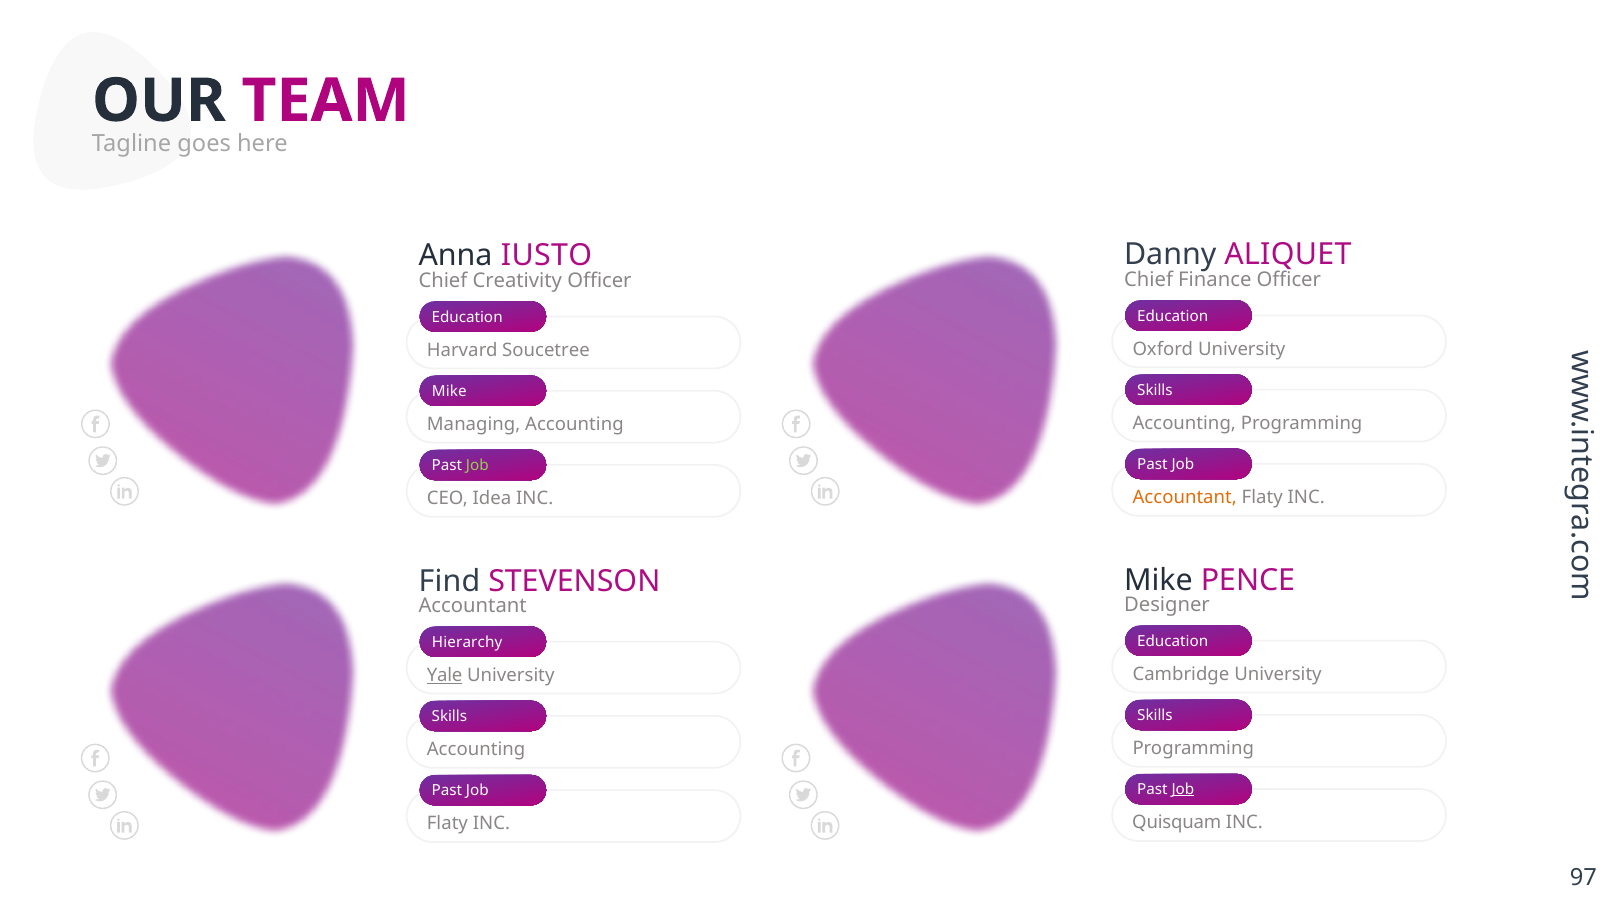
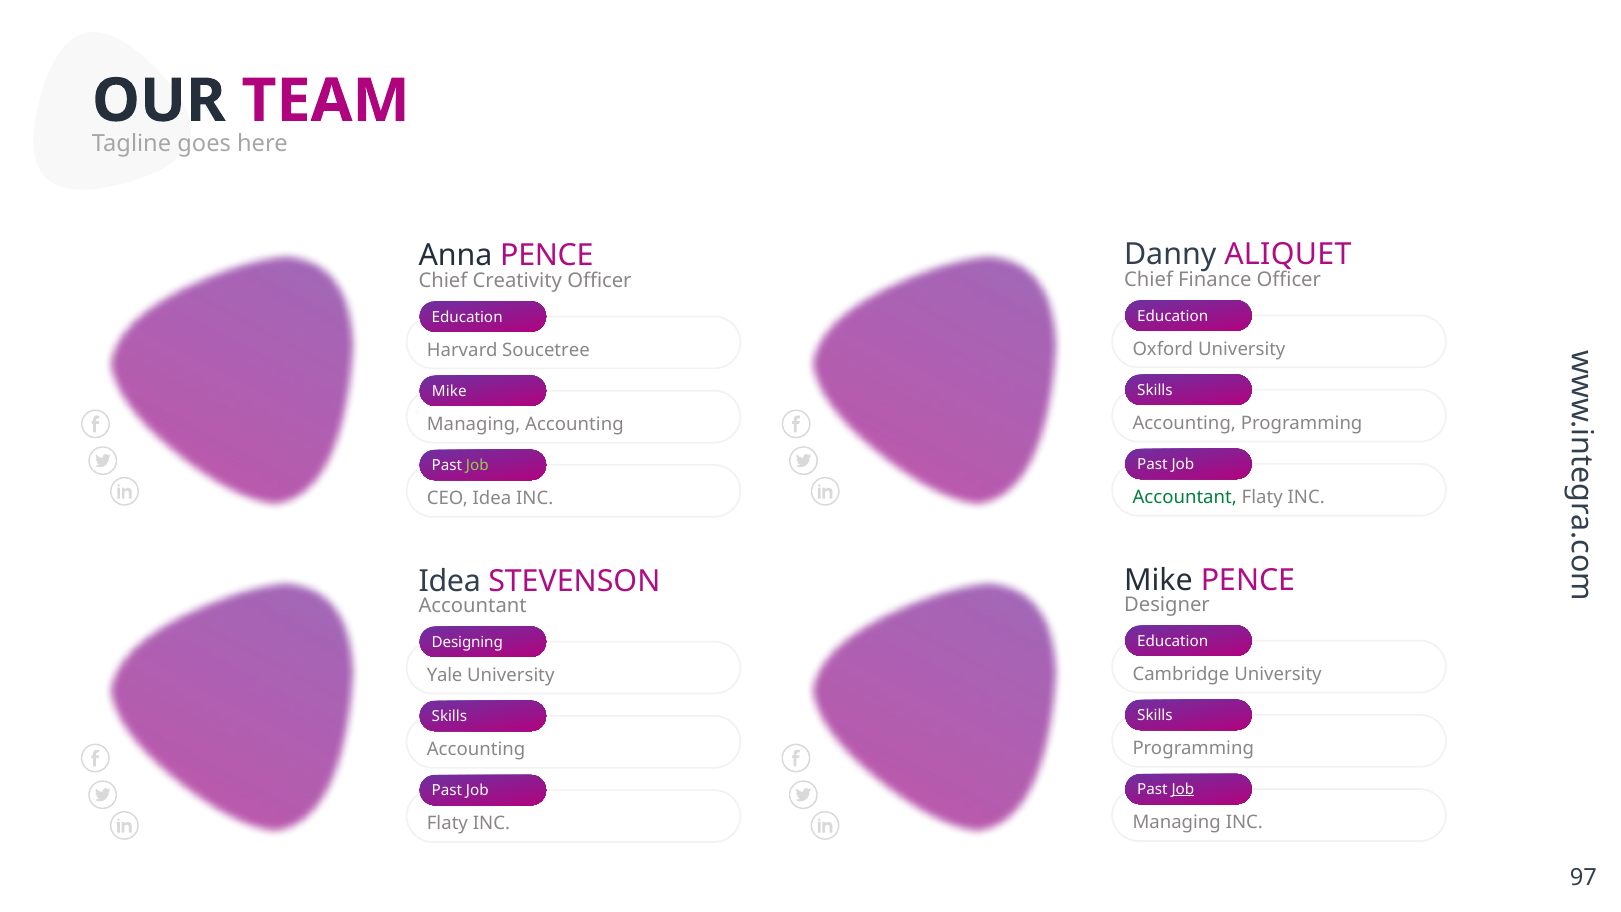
Anna IUSTO: IUSTO -> PENCE
Accountant at (1185, 497) colour: orange -> green
Find at (449, 581): Find -> Idea
Hierarchy: Hierarchy -> Designing
Yale underline: present -> none
Quisquam at (1177, 822): Quisquam -> Managing
